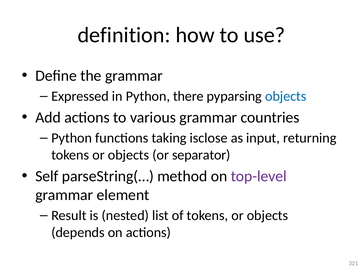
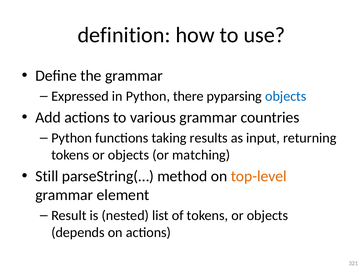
isclose: isclose -> results
separator: separator -> matching
Self: Self -> Still
top-level colour: purple -> orange
